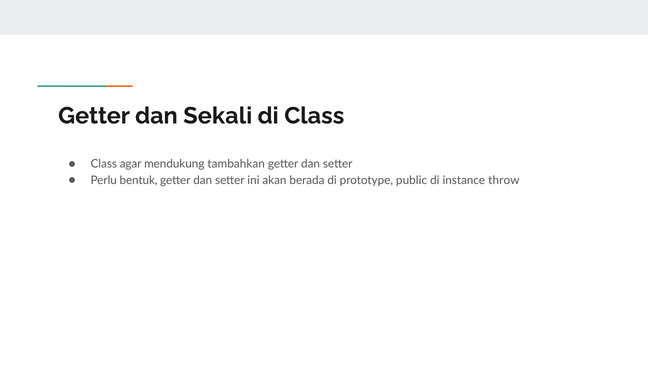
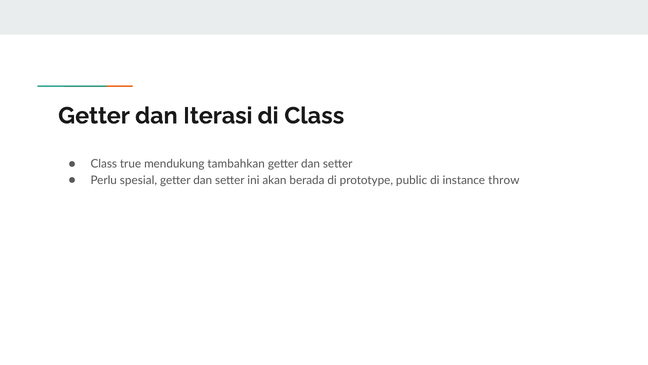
Sekali: Sekali -> Iterasi
agar: agar -> true
bentuk: bentuk -> spesial
